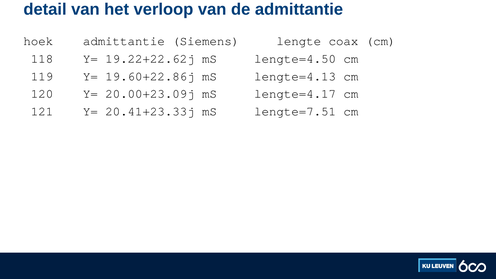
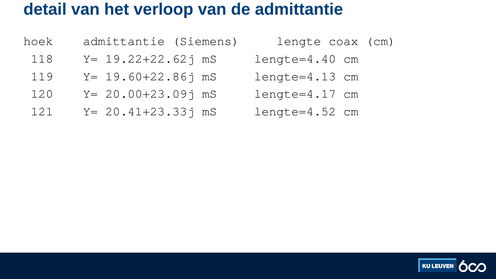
lengte=4.50: lengte=4.50 -> lengte=4.40
lengte=7.51: lengte=7.51 -> lengte=4.52
